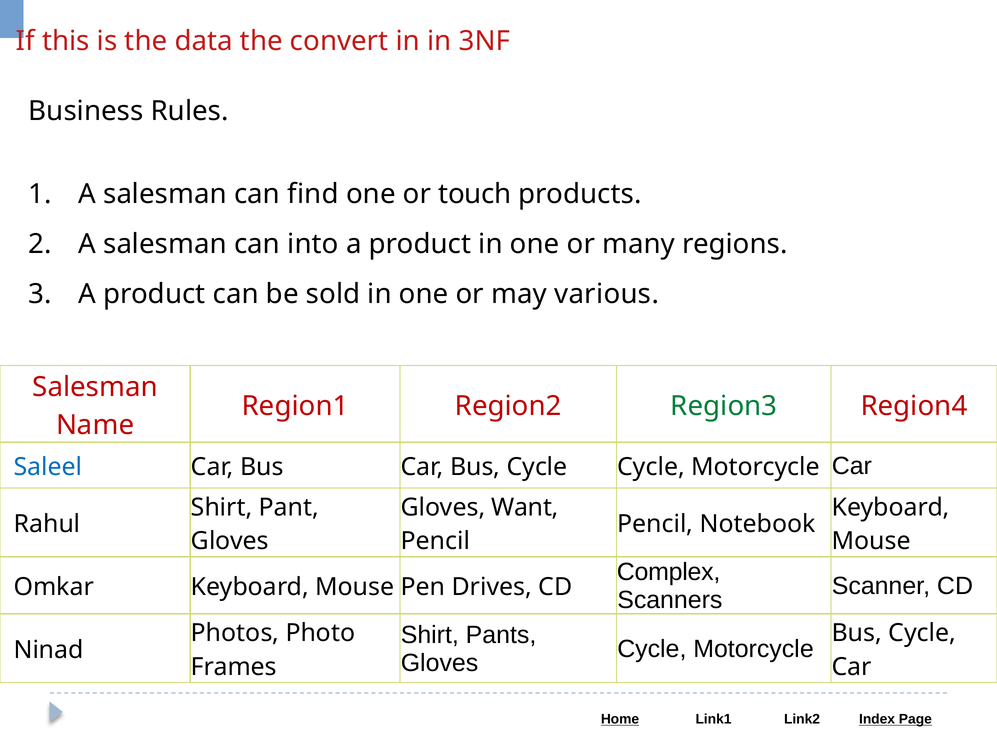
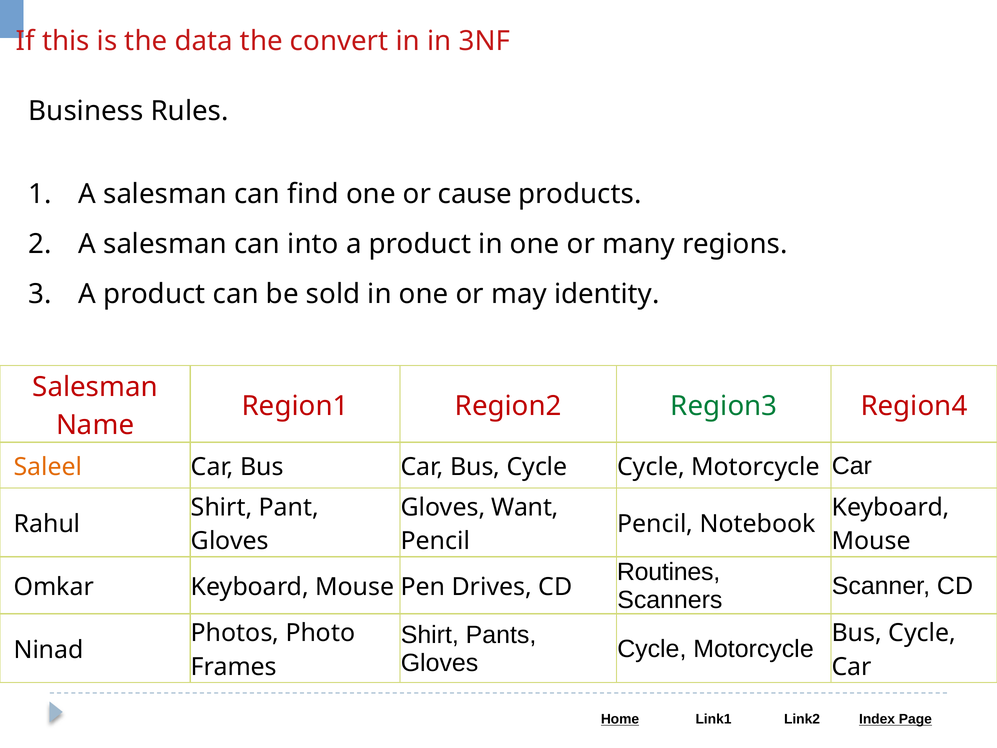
touch: touch -> cause
various: various -> identity
Saleel colour: blue -> orange
Complex: Complex -> Routines
